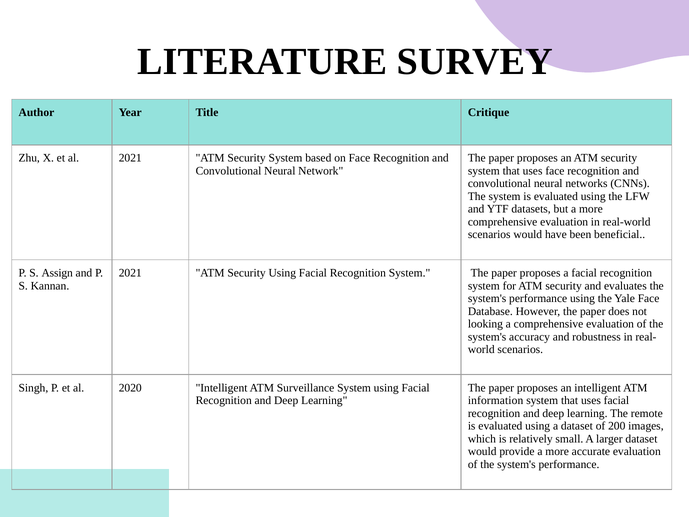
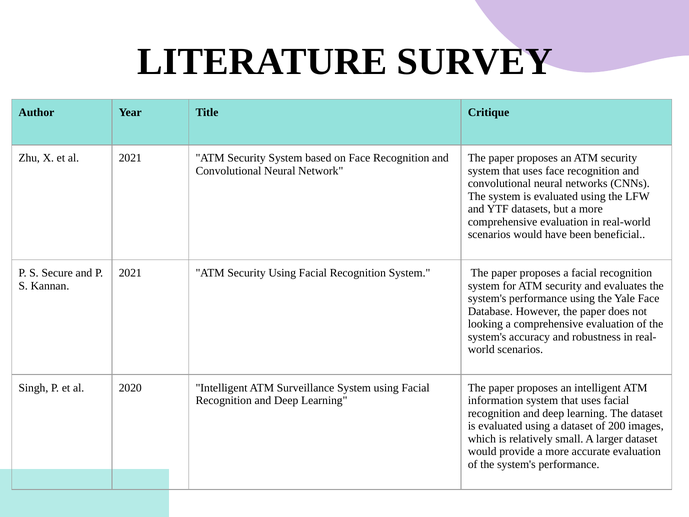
Assign: Assign -> Secure
The remote: remote -> dataset
